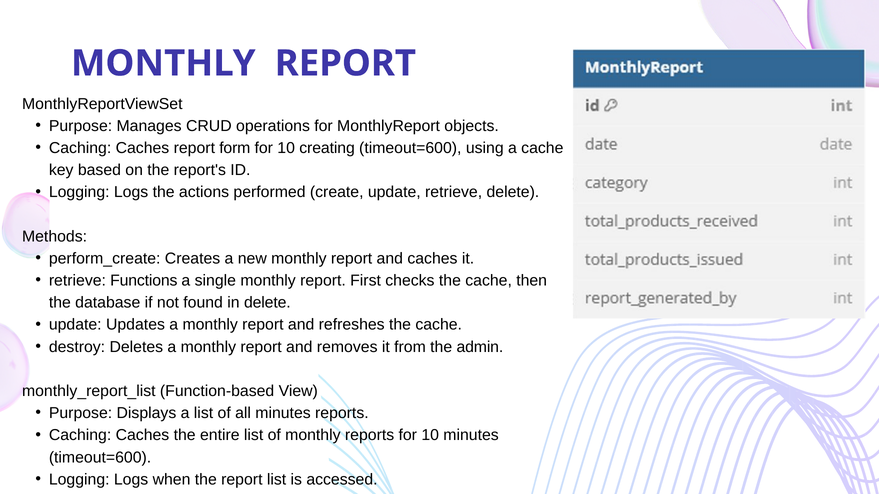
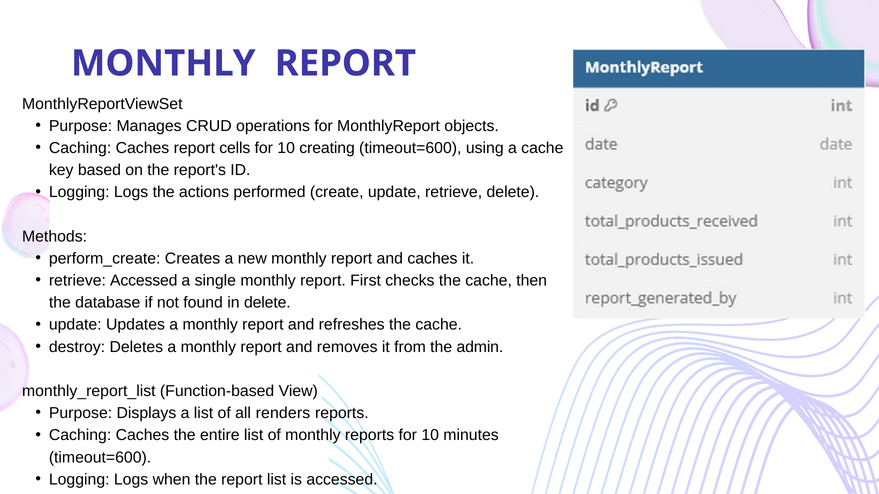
form: form -> cells
retrieve Functions: Functions -> Accessed
all minutes: minutes -> renders
